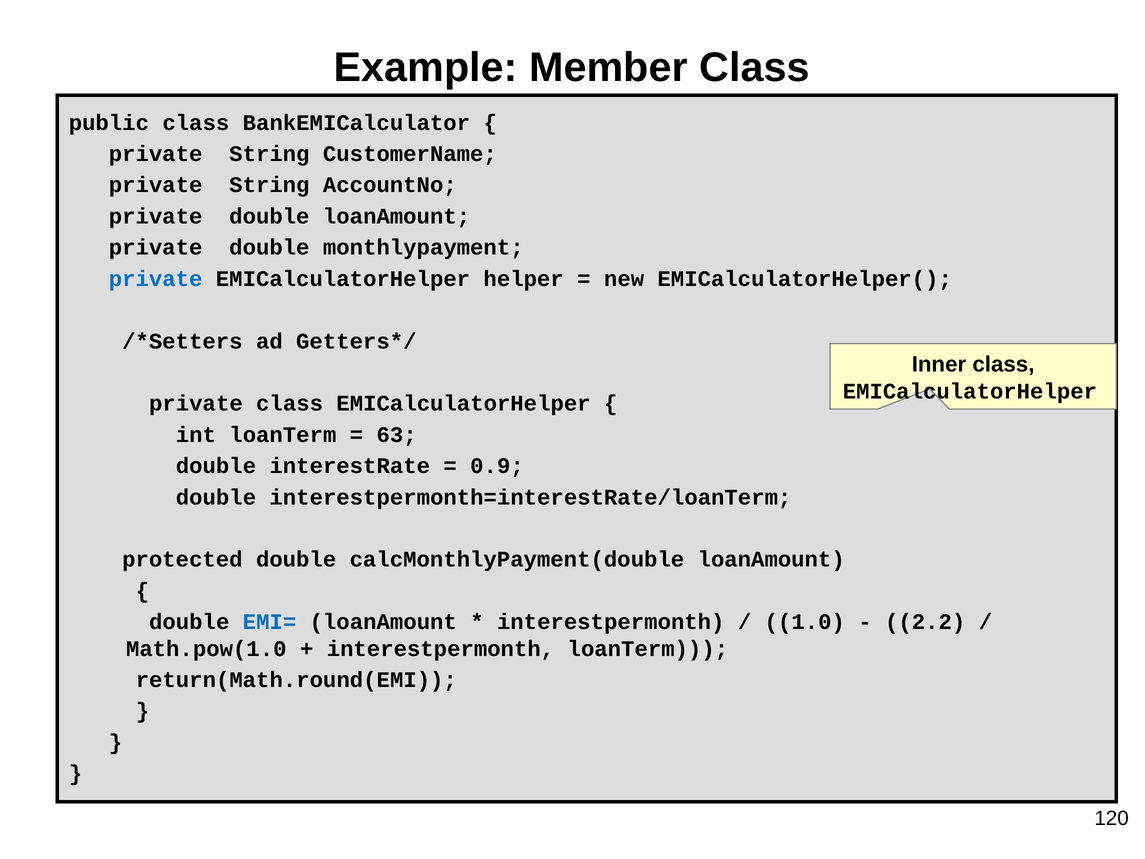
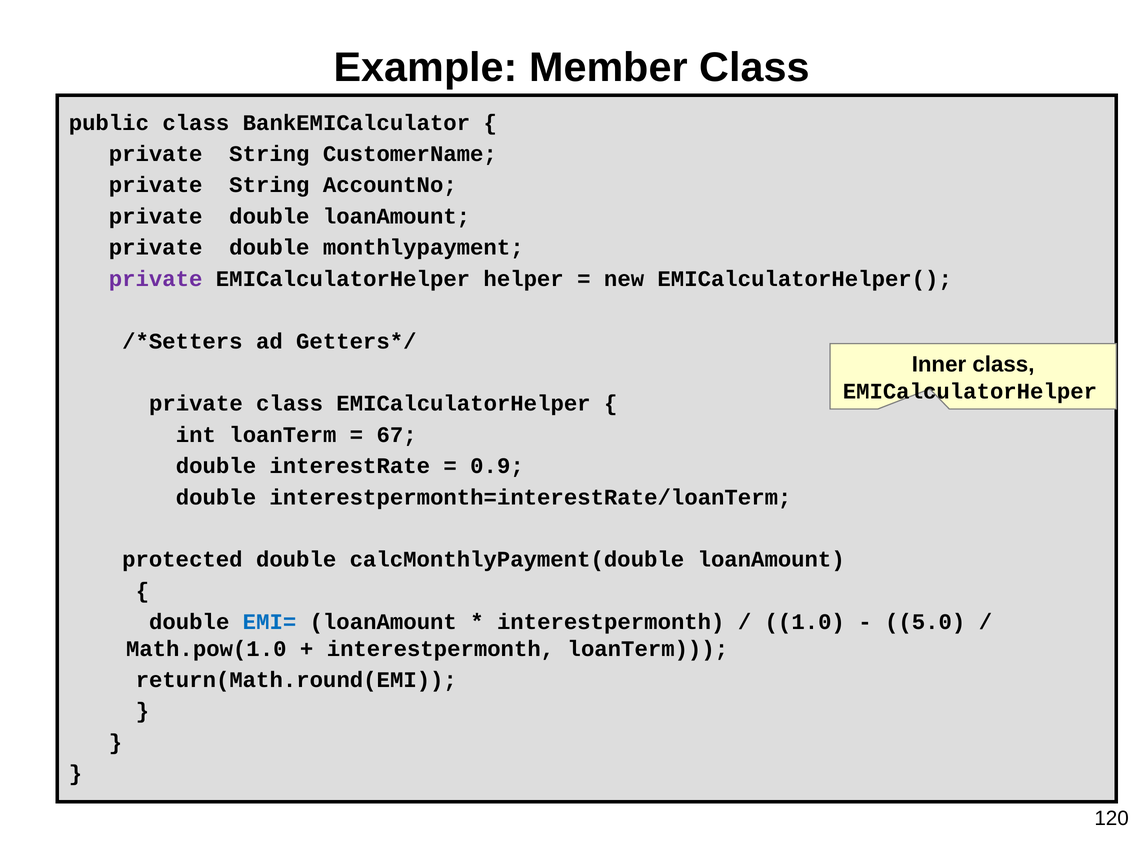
private at (156, 279) colour: blue -> purple
63: 63 -> 67
2.2: 2.2 -> 5.0
